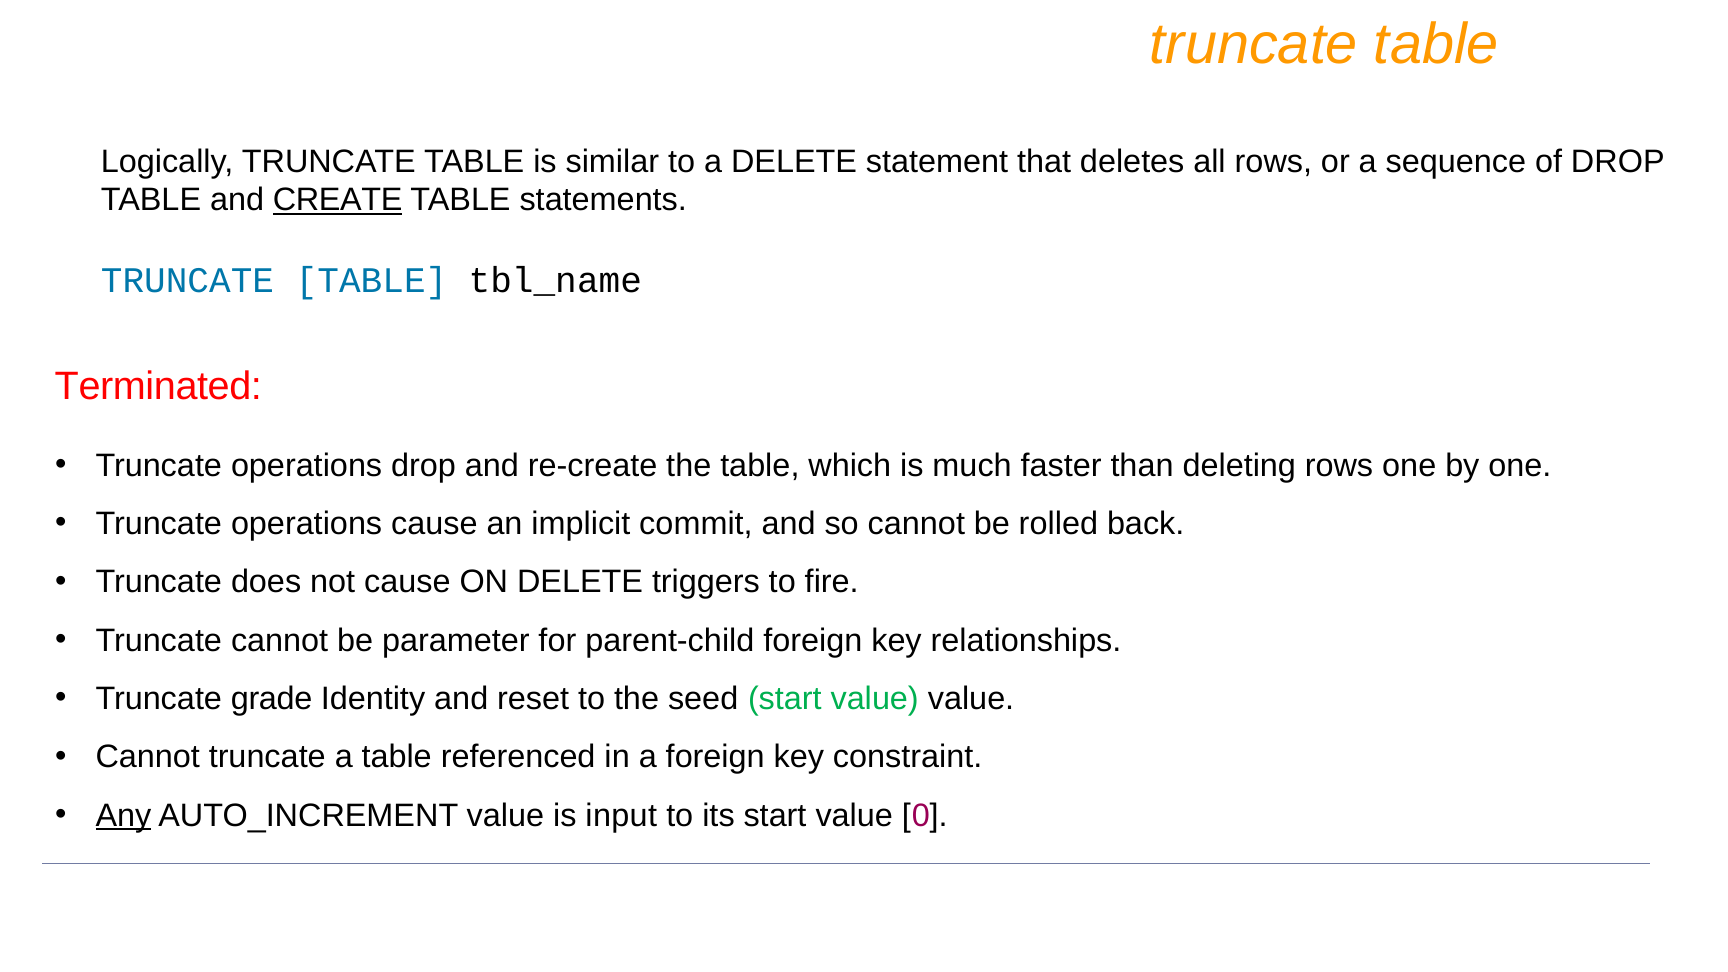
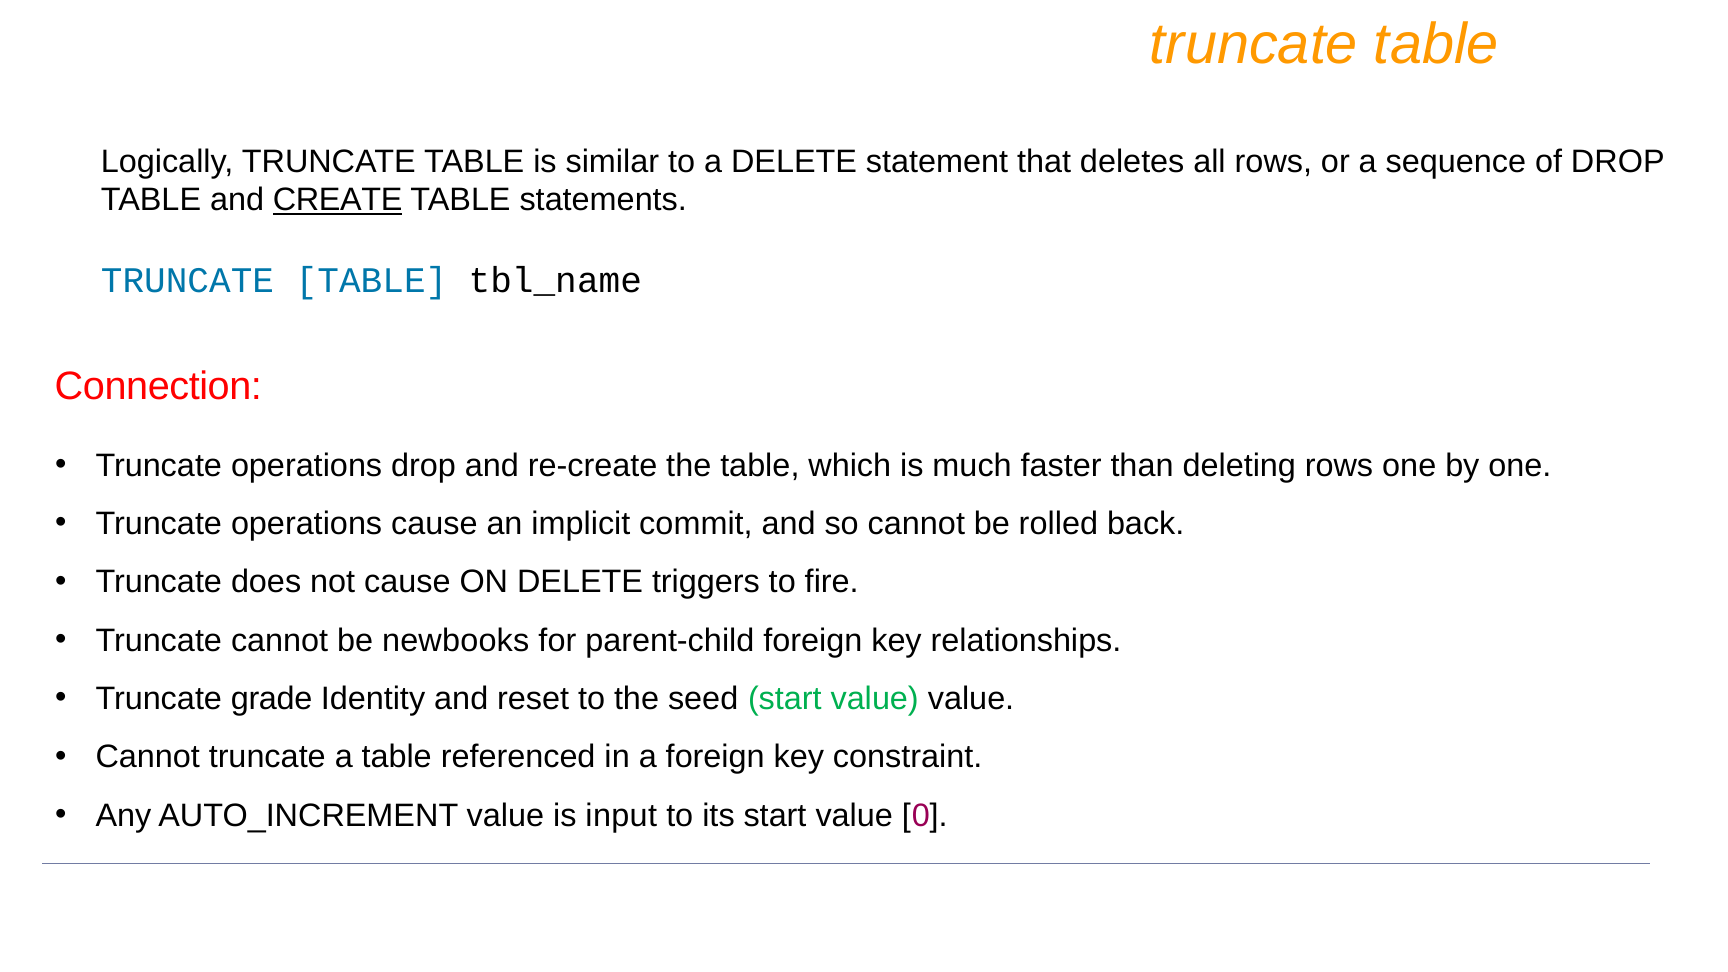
Terminated: Terminated -> Connection
parameter: parameter -> newbooks
Any underline: present -> none
